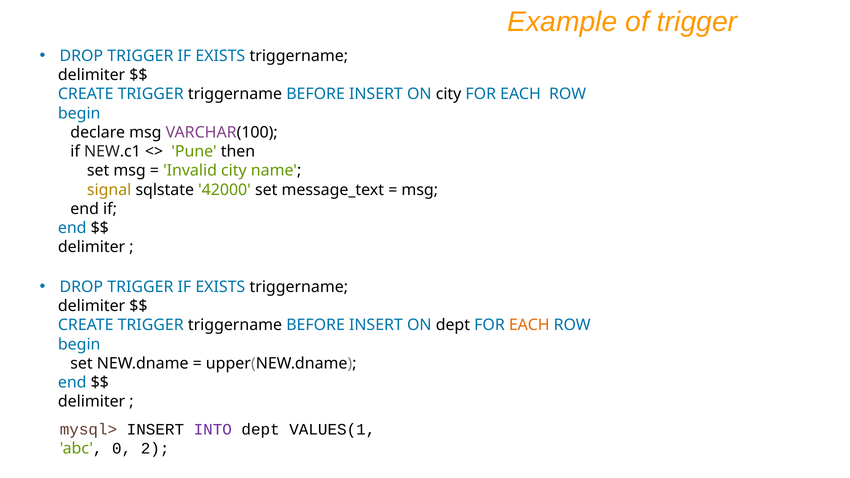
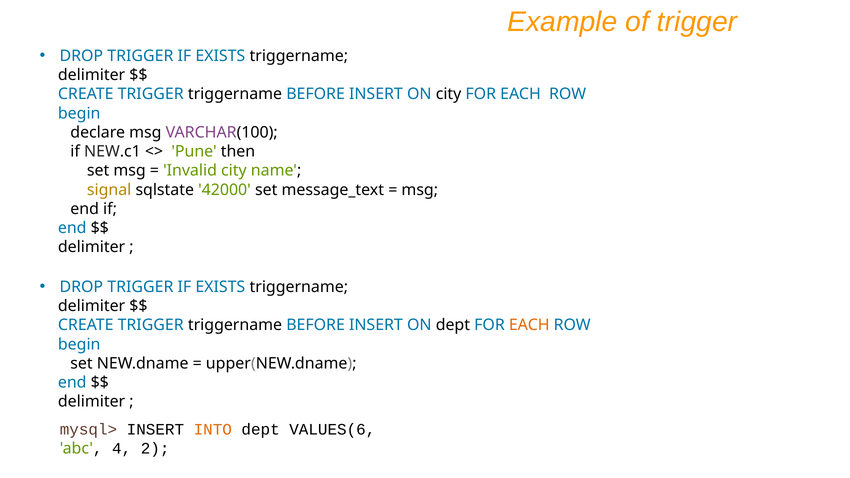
INTO colour: purple -> orange
VALUES(1: VALUES(1 -> VALUES(6
0: 0 -> 4
